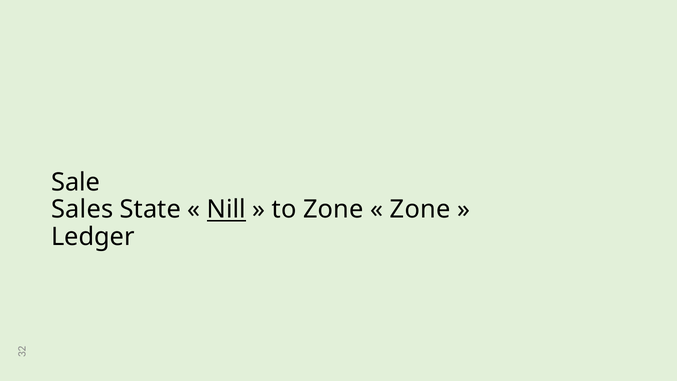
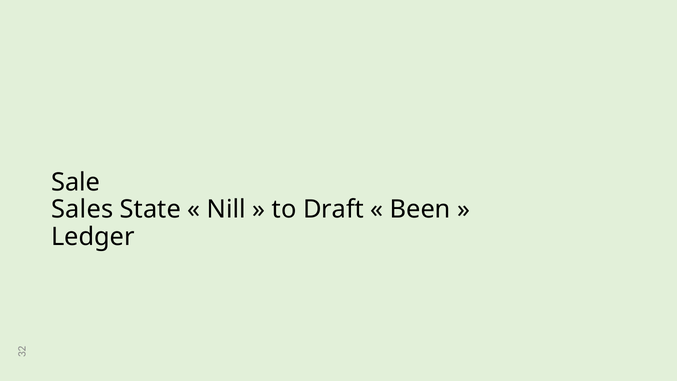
Nill underline: present -> none
to Zone: Zone -> Draft
Zone at (420, 210): Zone -> Been
